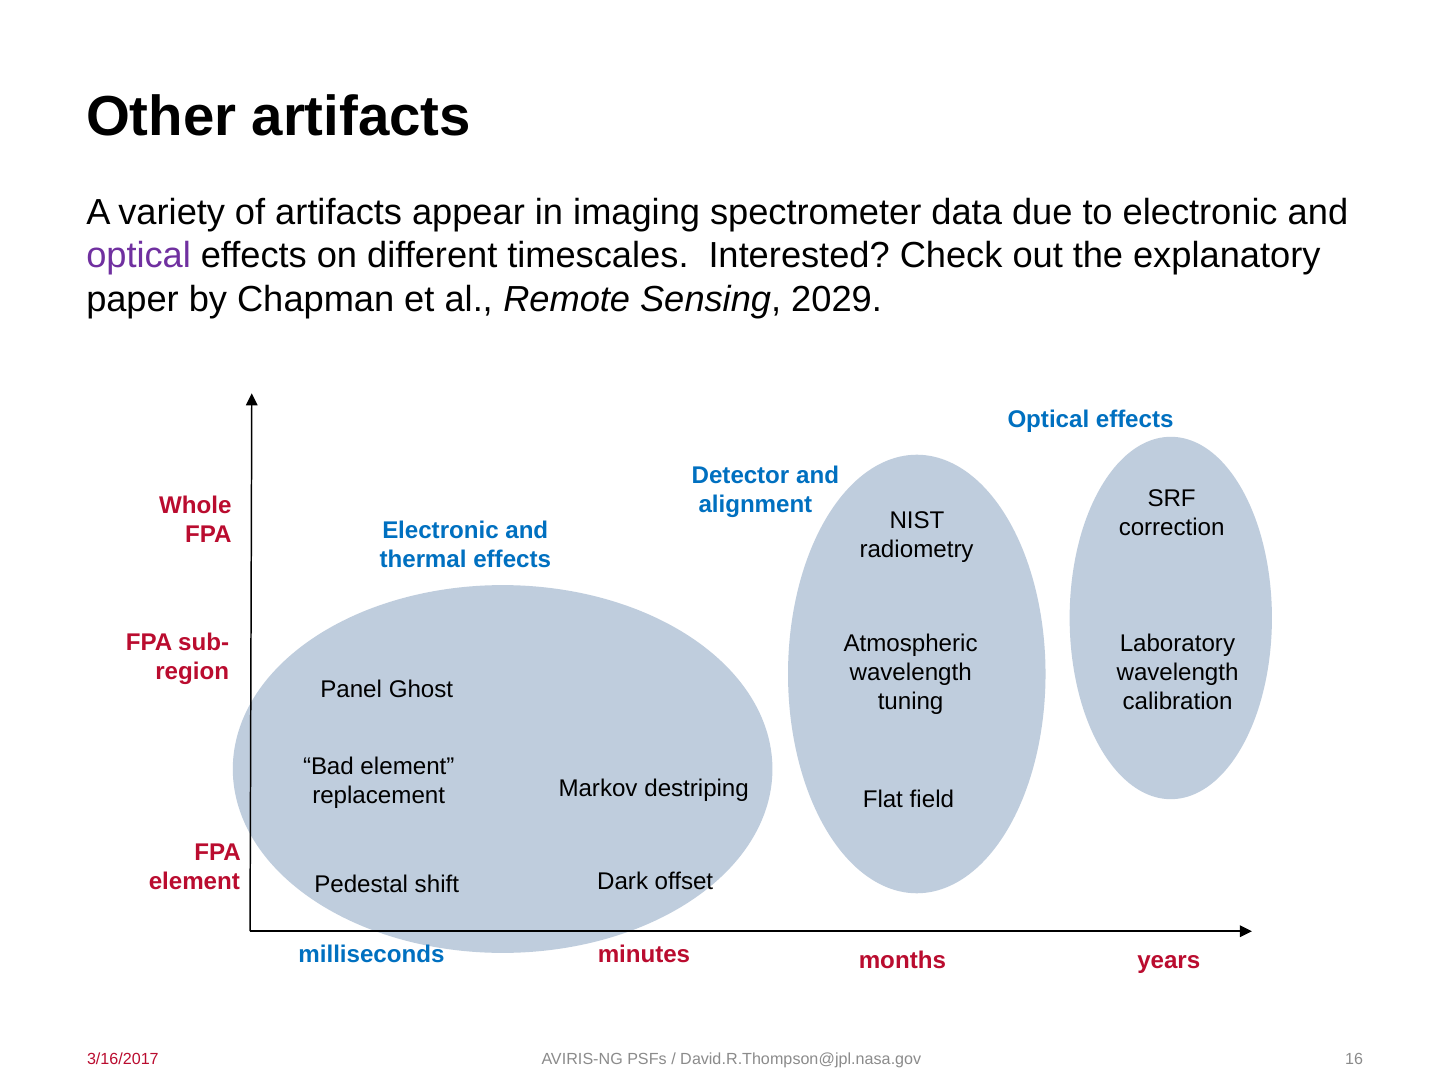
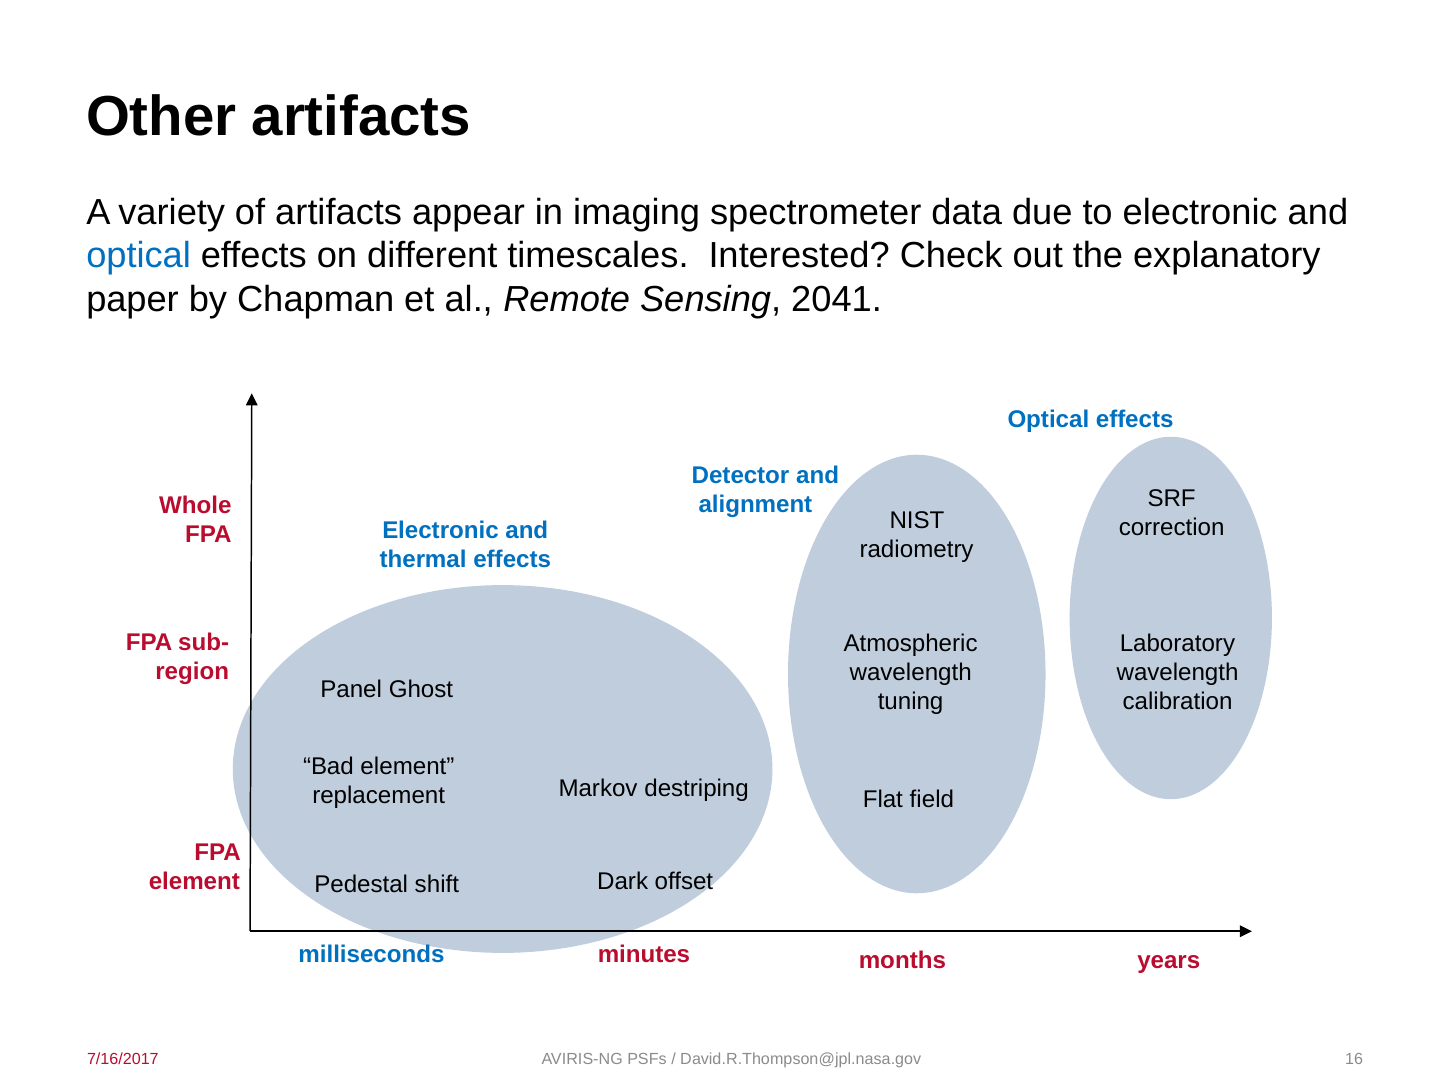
optical at (139, 256) colour: purple -> blue
2029: 2029 -> 2041
3/16/2017: 3/16/2017 -> 7/16/2017
